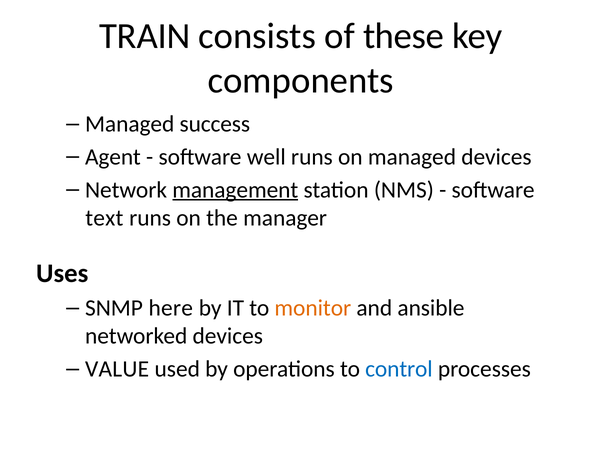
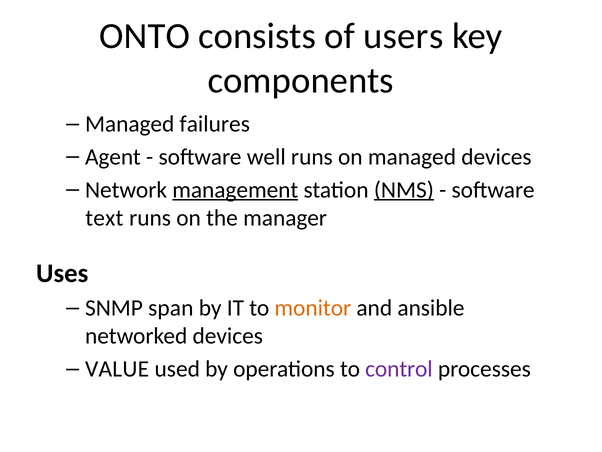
TRAIN: TRAIN -> ONTO
these: these -> users
success: success -> failures
NMS underline: none -> present
here: here -> span
control colour: blue -> purple
